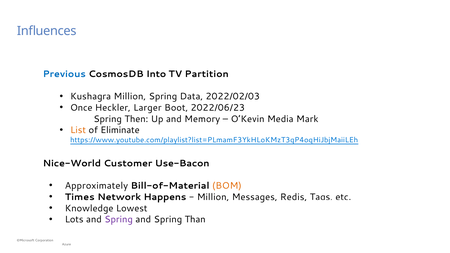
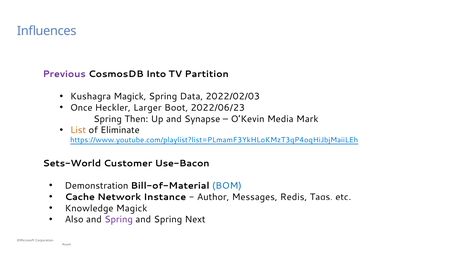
Previous colour: blue -> purple
Kushagra Million: Million -> Magick
Memory: Memory -> Synapse
Nice-World: Nice-World -> Sets-World
Approximately: Approximately -> Demonstration
BOM colour: orange -> blue
Times: Times -> Cache
Happens: Happens -> Instance
Million at (213, 197): Million -> Author
Knowledge Lowest: Lowest -> Magick
Lots: Lots -> Also
Than: Than -> Next
